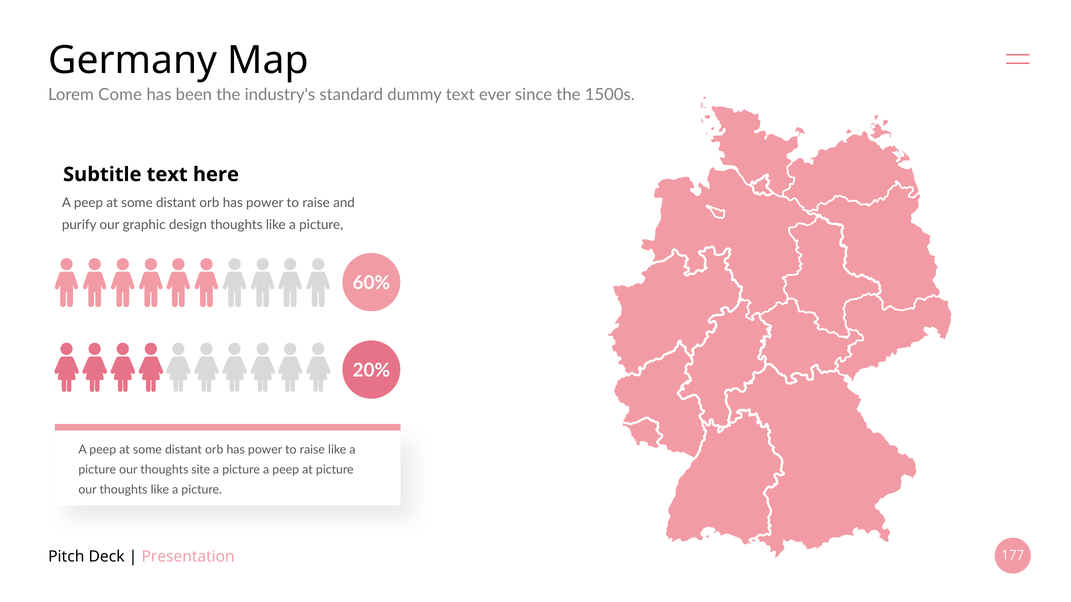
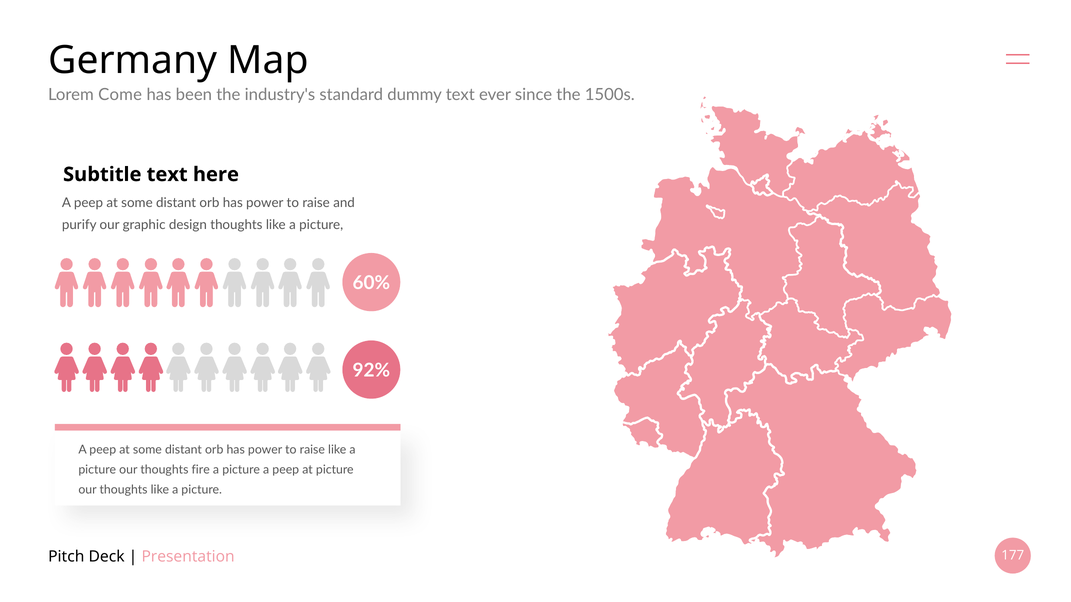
20%: 20% -> 92%
site: site -> fire
